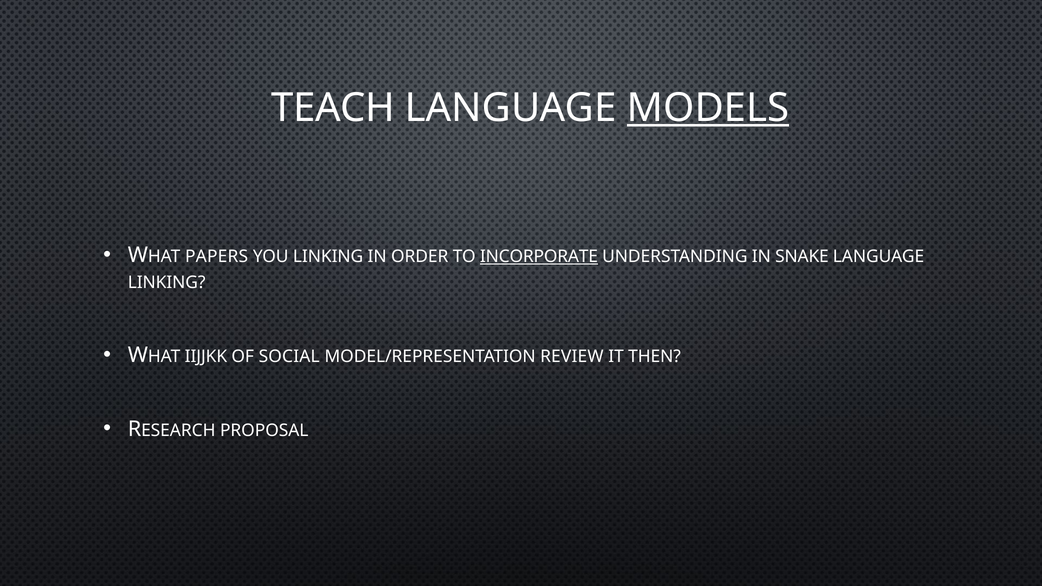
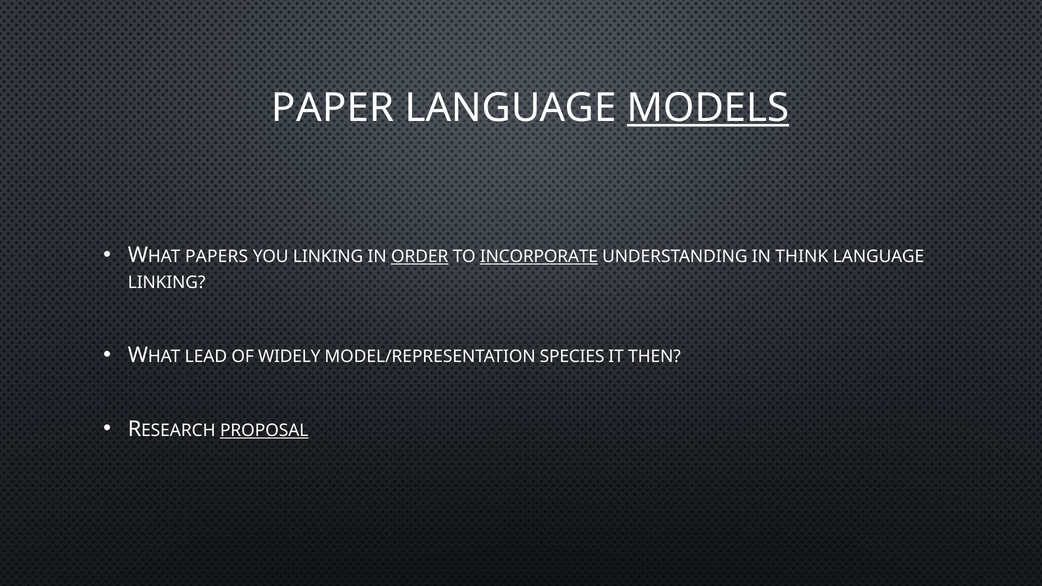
TEACH: TEACH -> PAPER
ORDER underline: none -> present
SNAKE: SNAKE -> THINK
IIJJKK: IIJJKK -> LEAD
SOCIAL: SOCIAL -> WIDELY
REVIEW: REVIEW -> SPECIES
PROPOSAL underline: none -> present
